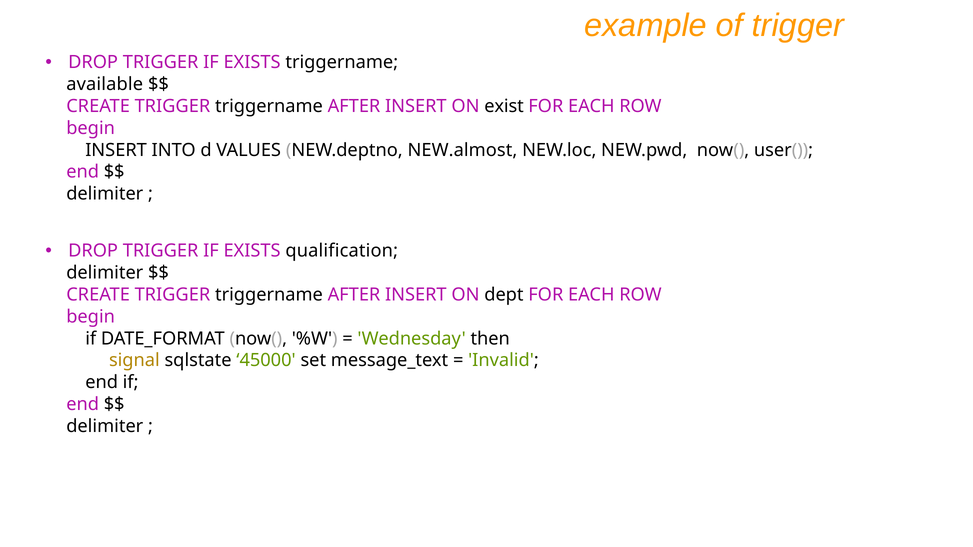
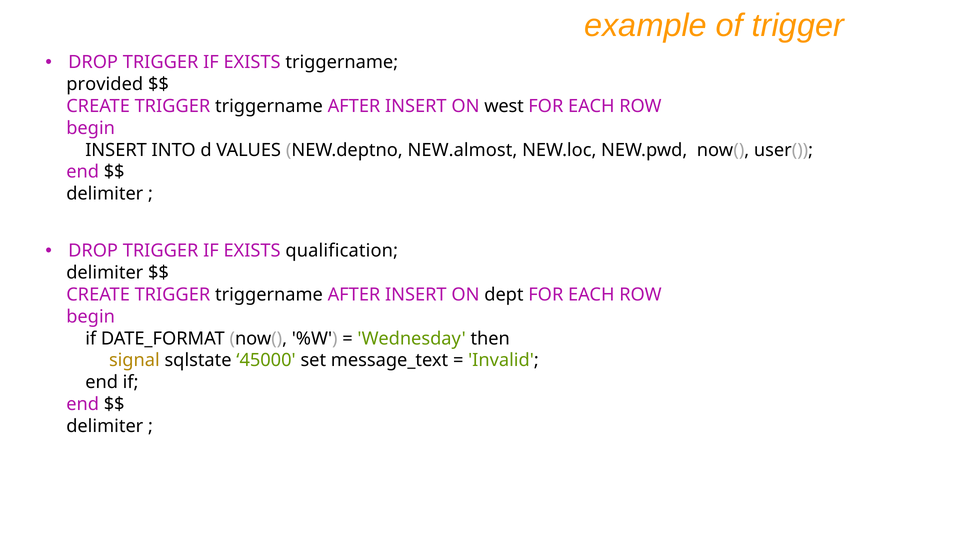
available: available -> provided
exist: exist -> west
